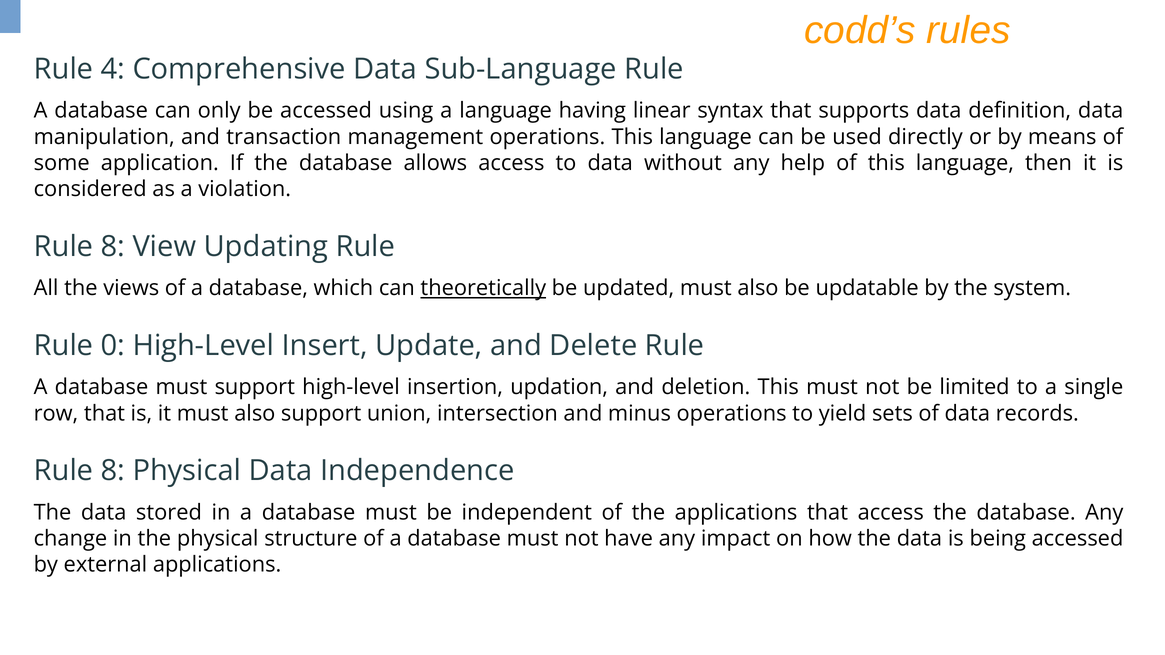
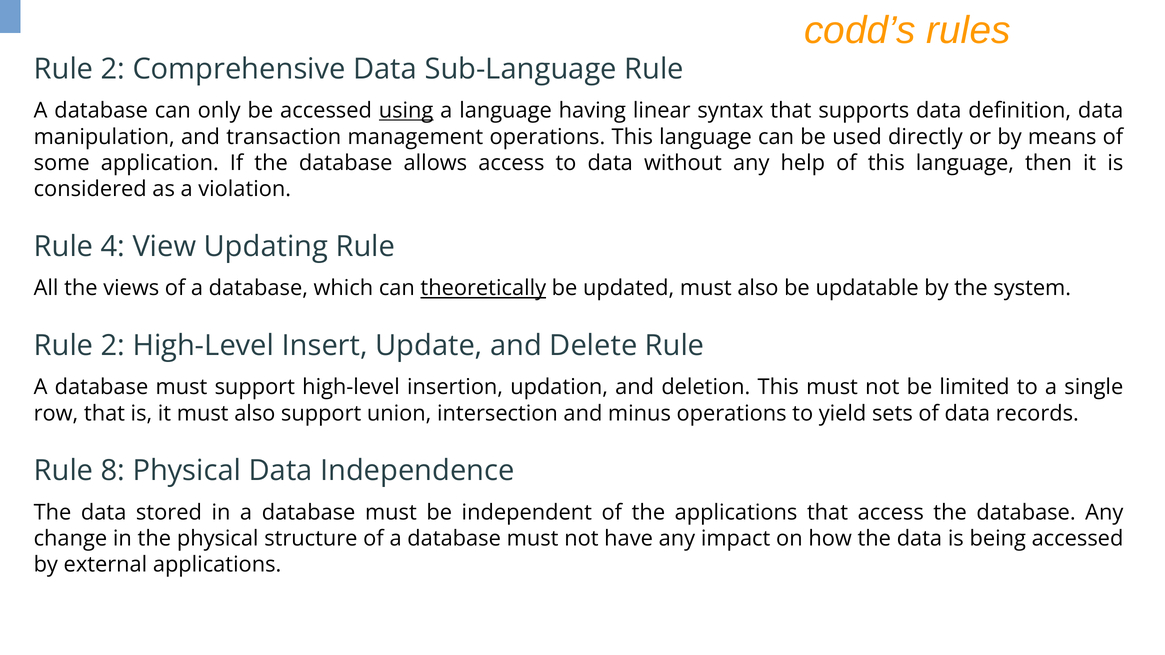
4 at (113, 69): 4 -> 2
using underline: none -> present
8 at (113, 247): 8 -> 4
0 at (113, 346): 0 -> 2
